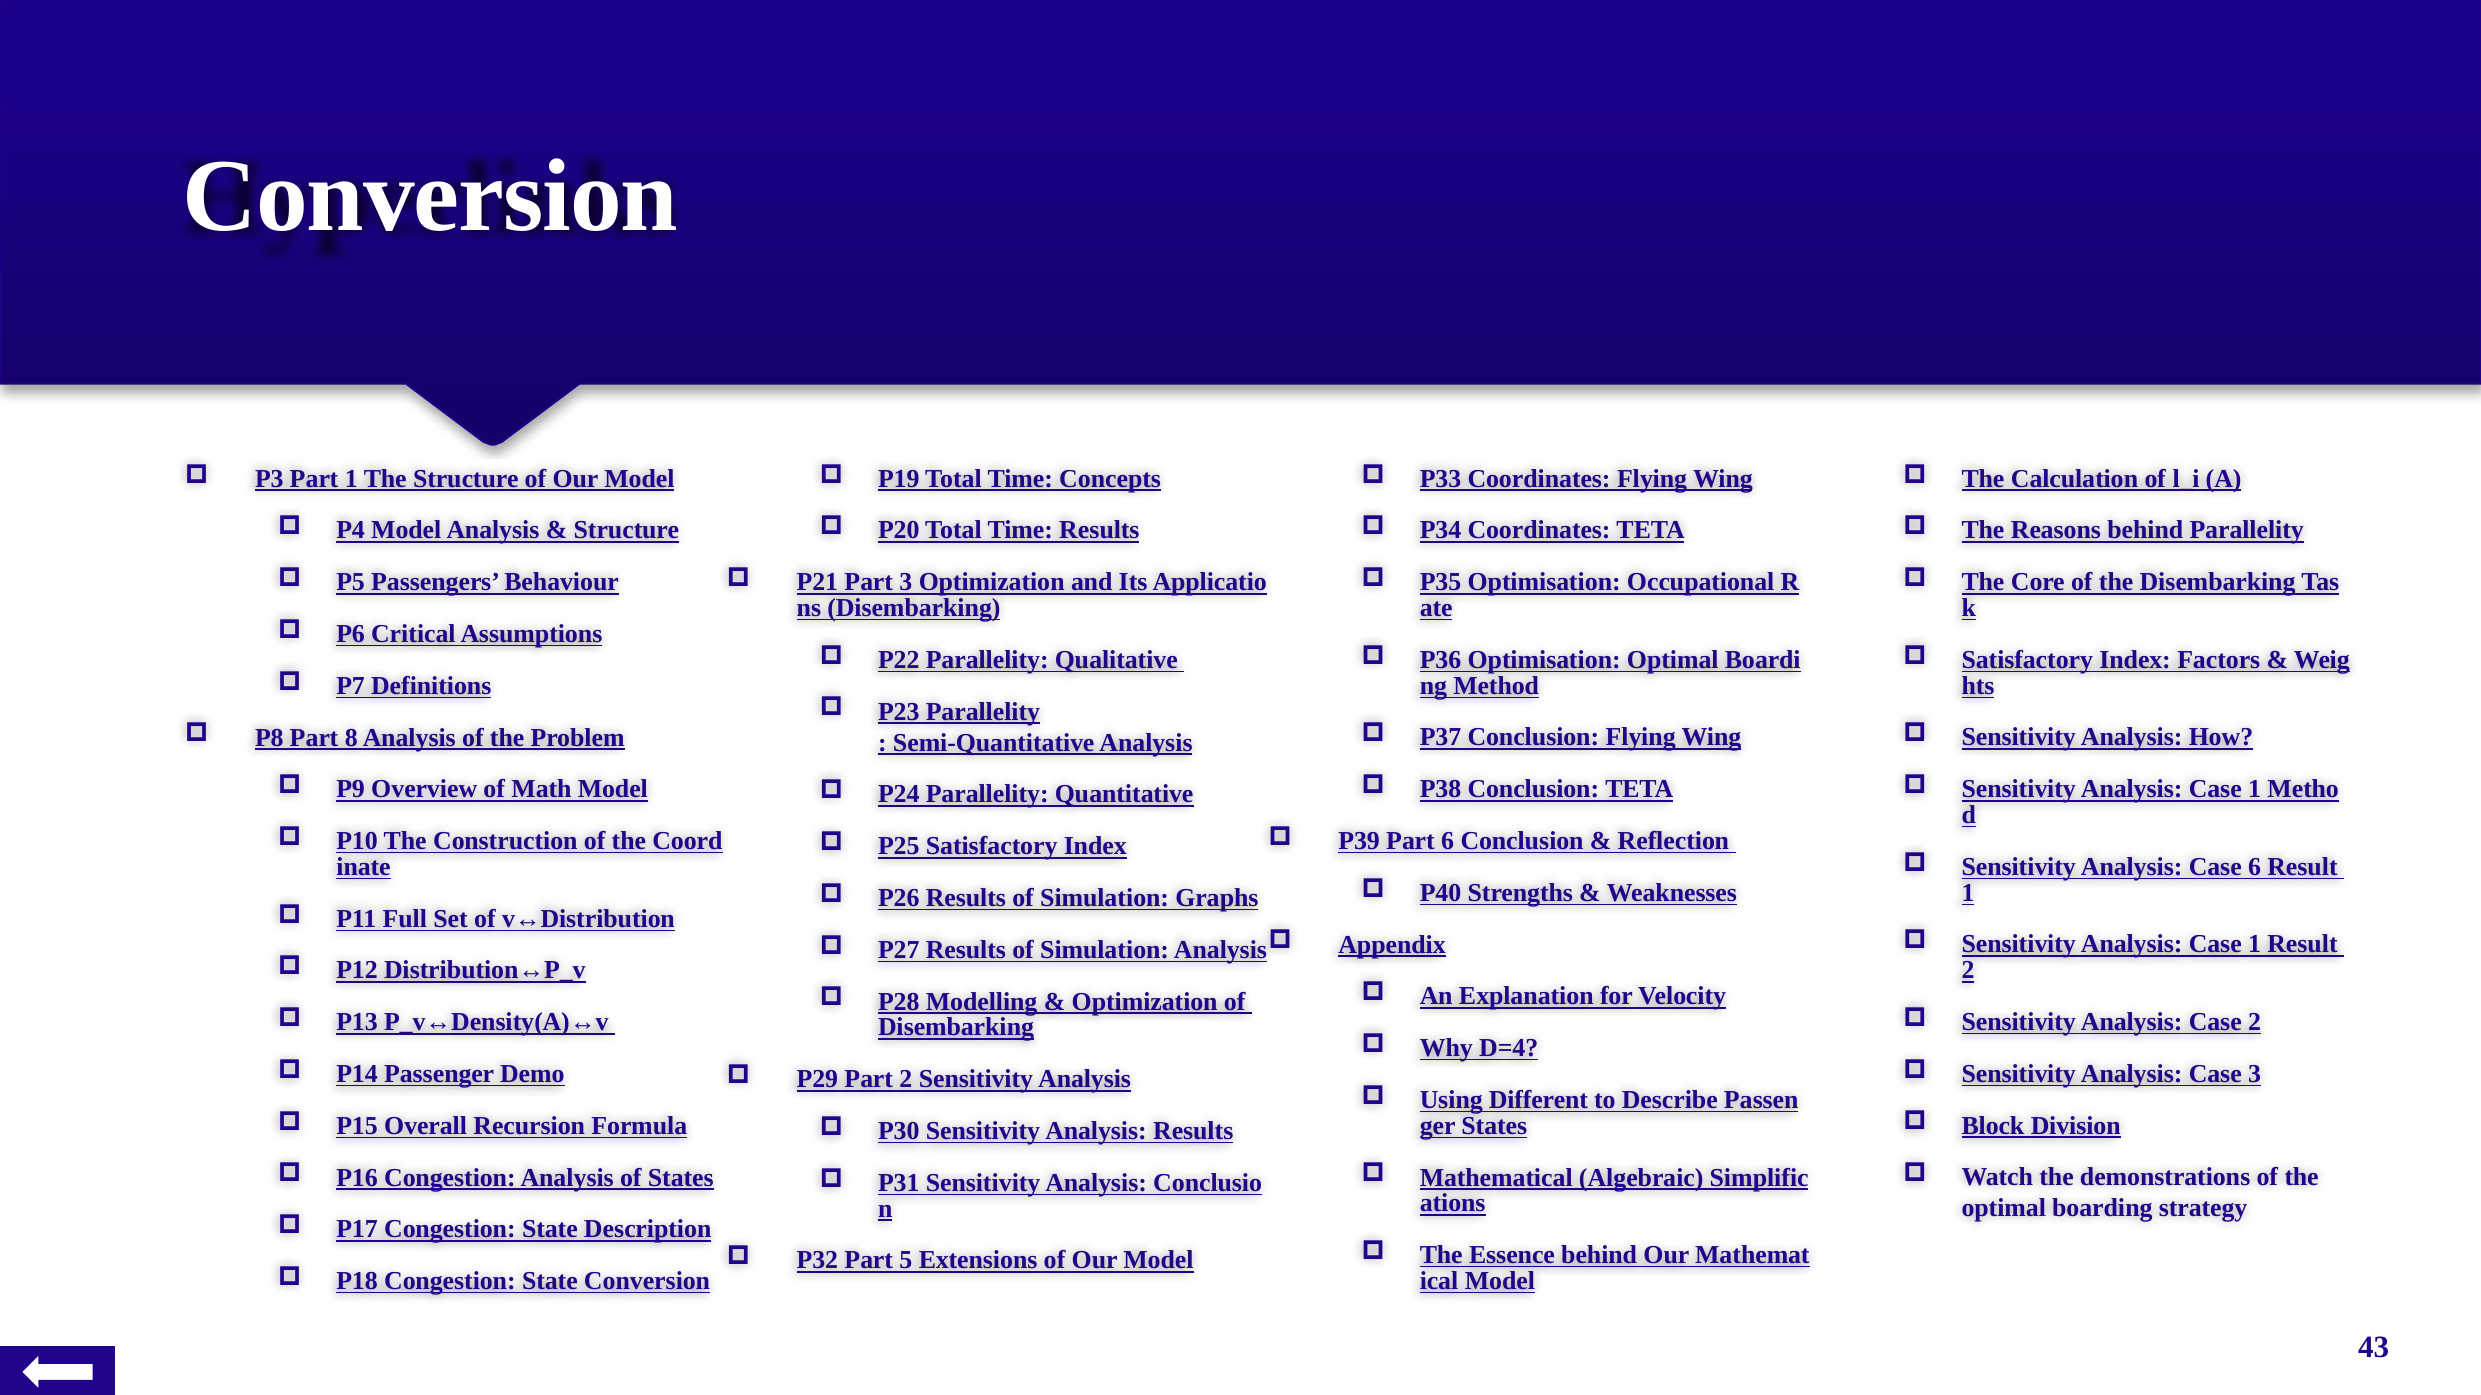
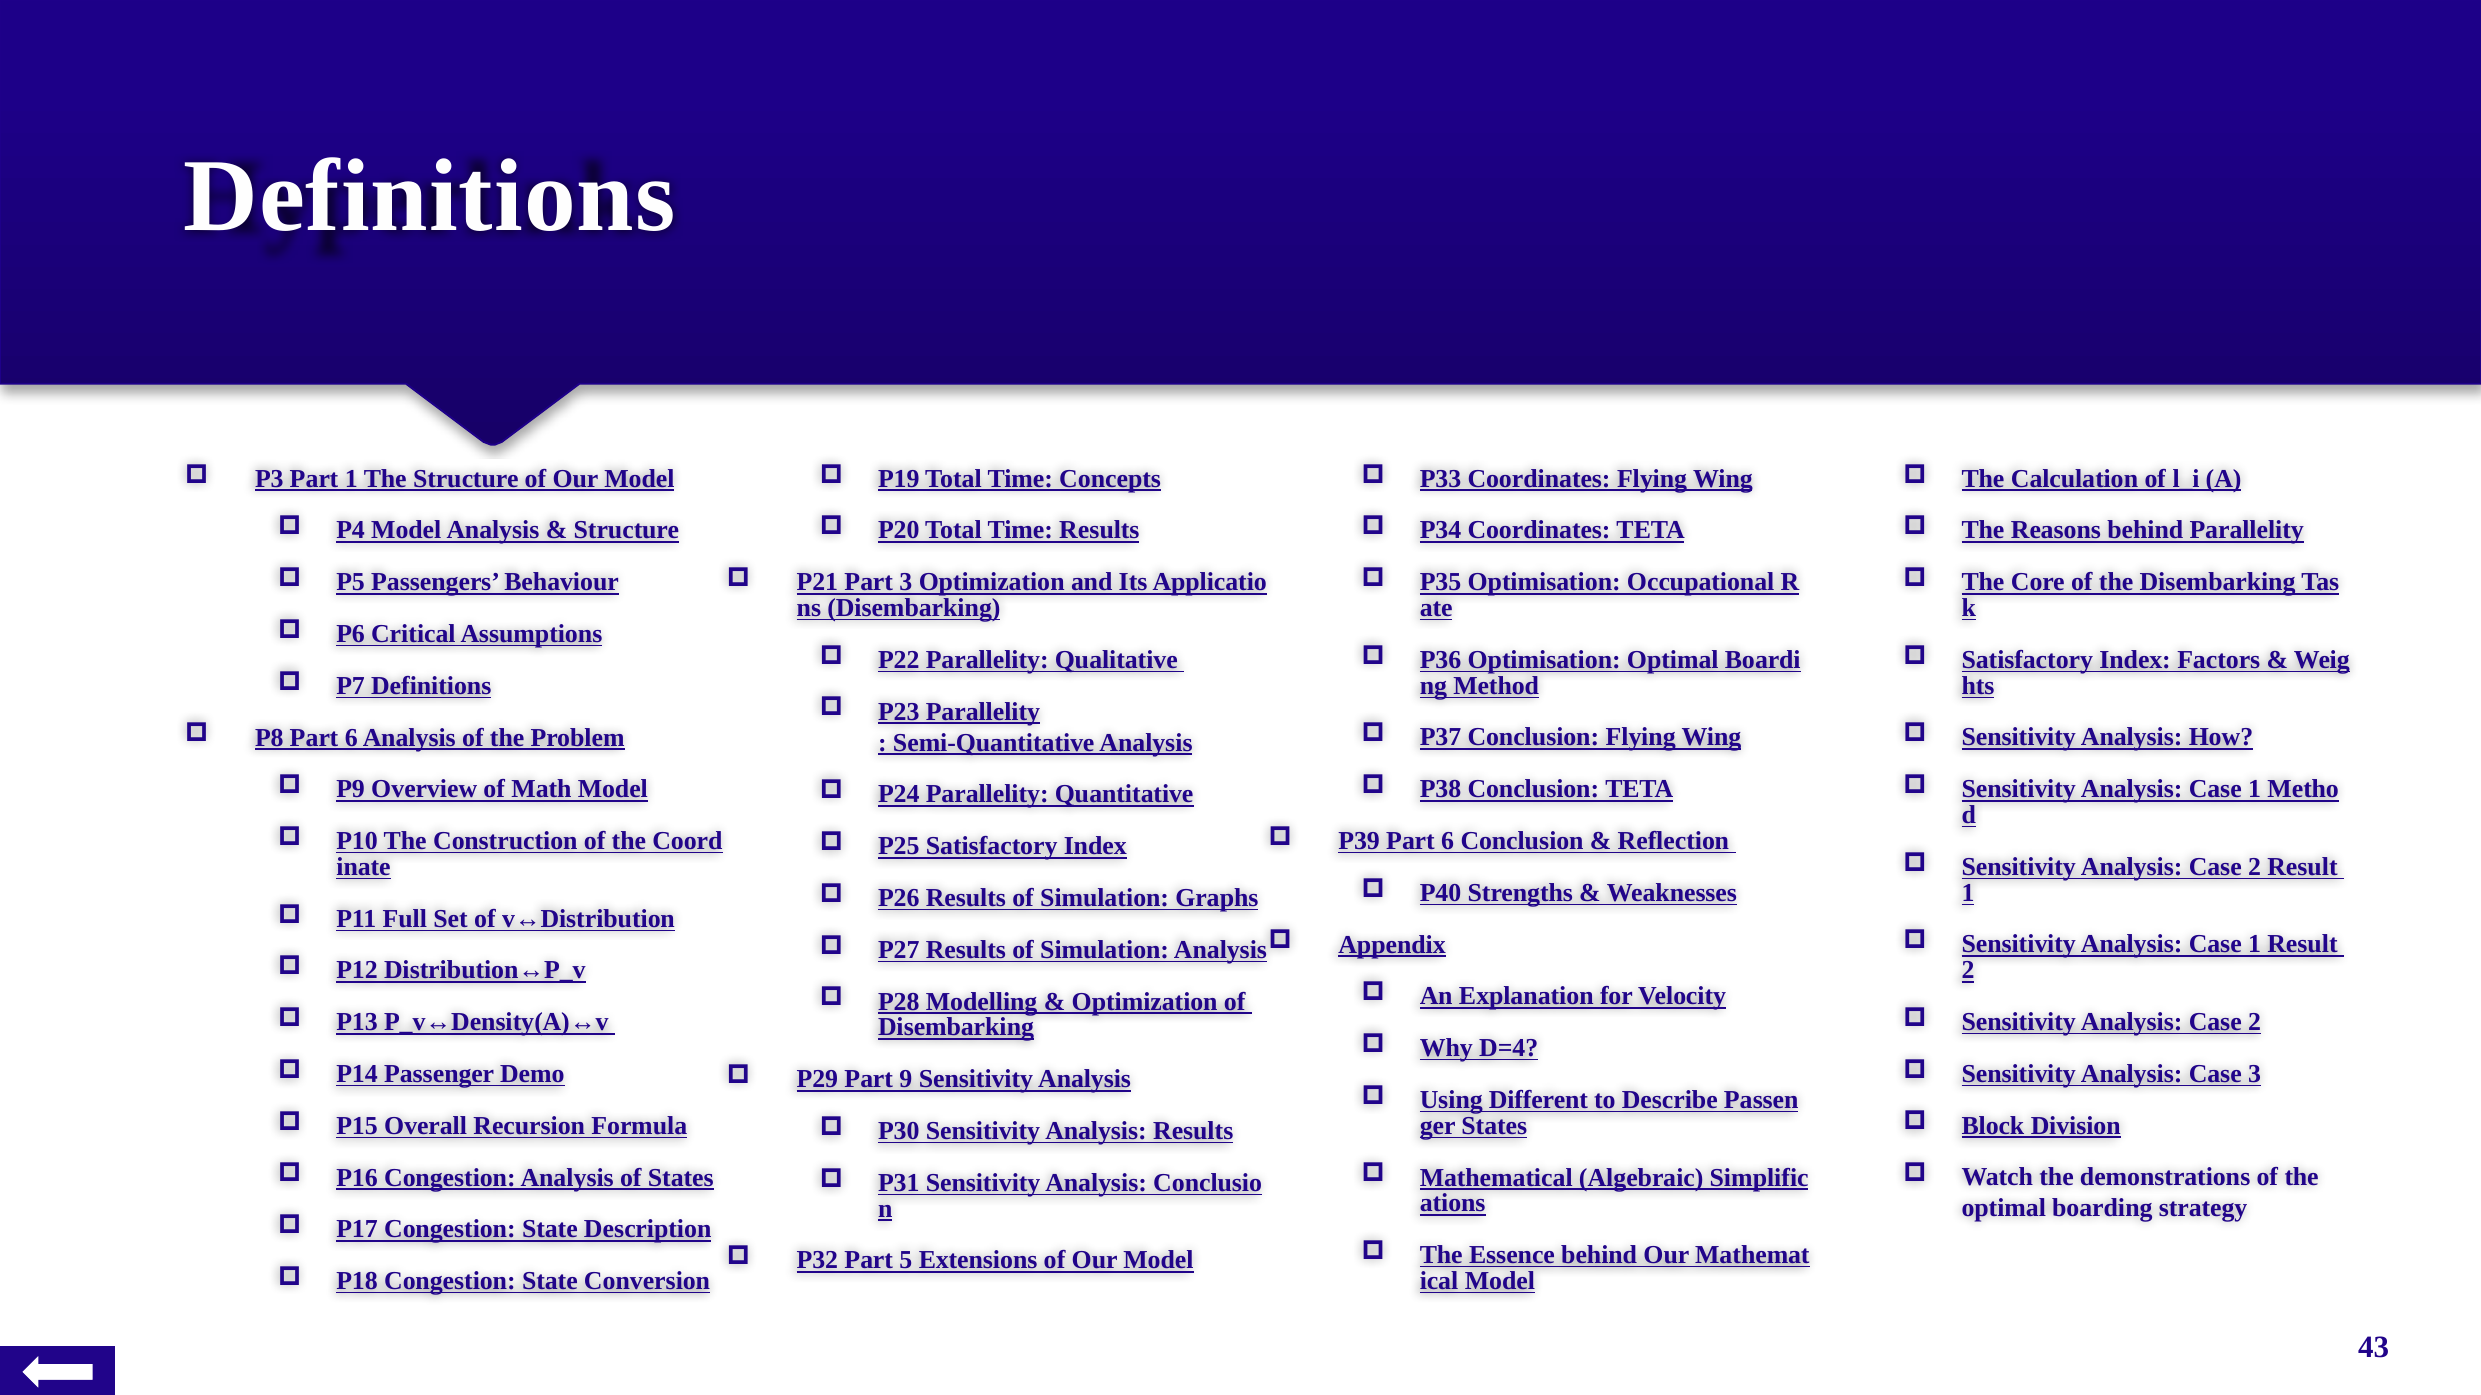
Conversion at (430, 197): Conversion -> Definitions
P8 Part 8: 8 -> 6
6 at (2255, 867): 6 -> 2
Part 2: 2 -> 9
